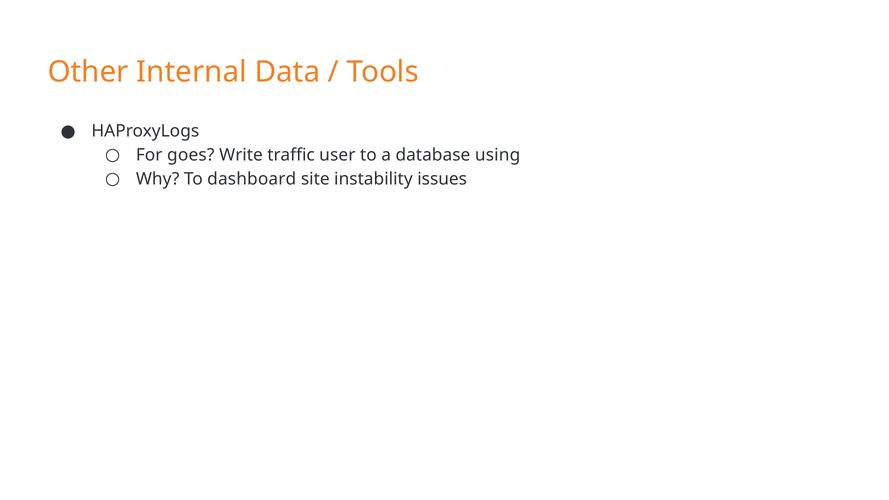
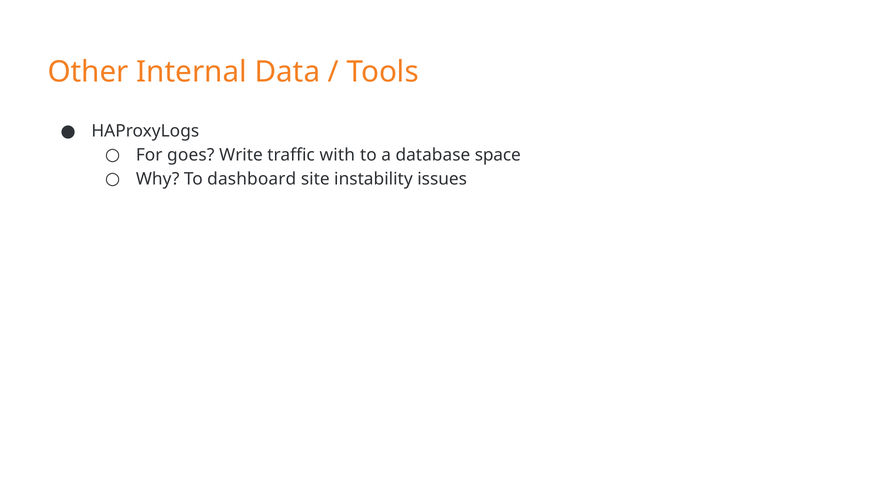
user: user -> with
using: using -> space
